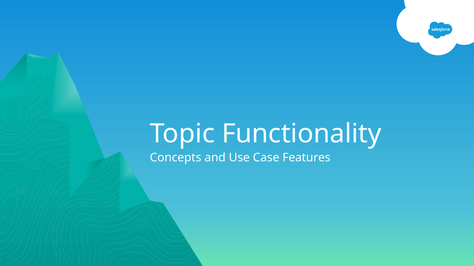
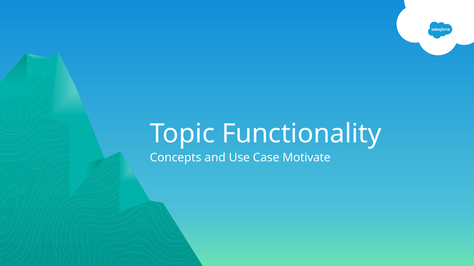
Features: Features -> Motivate
